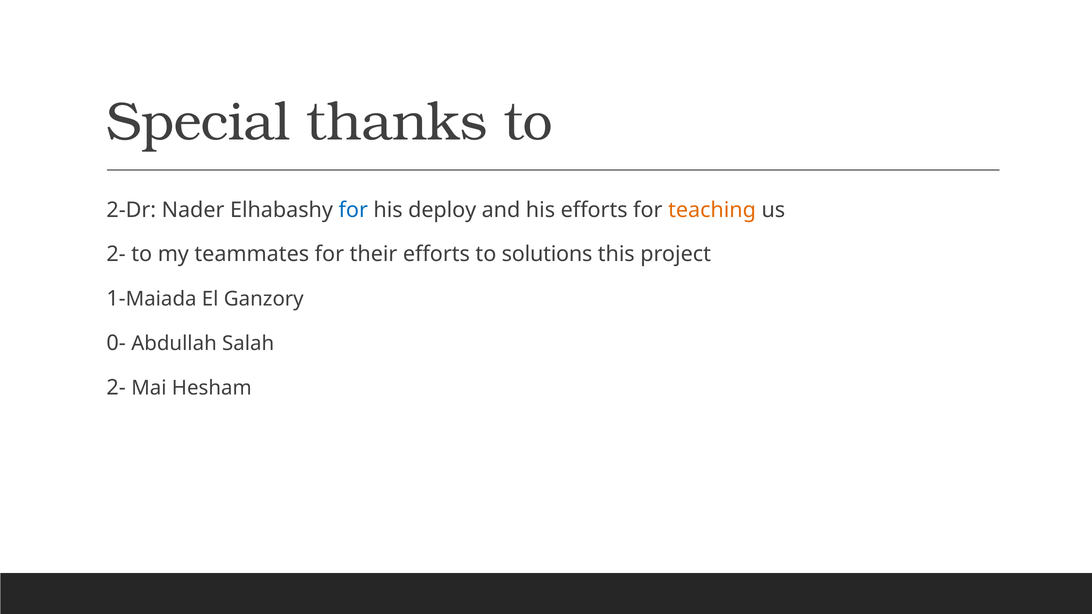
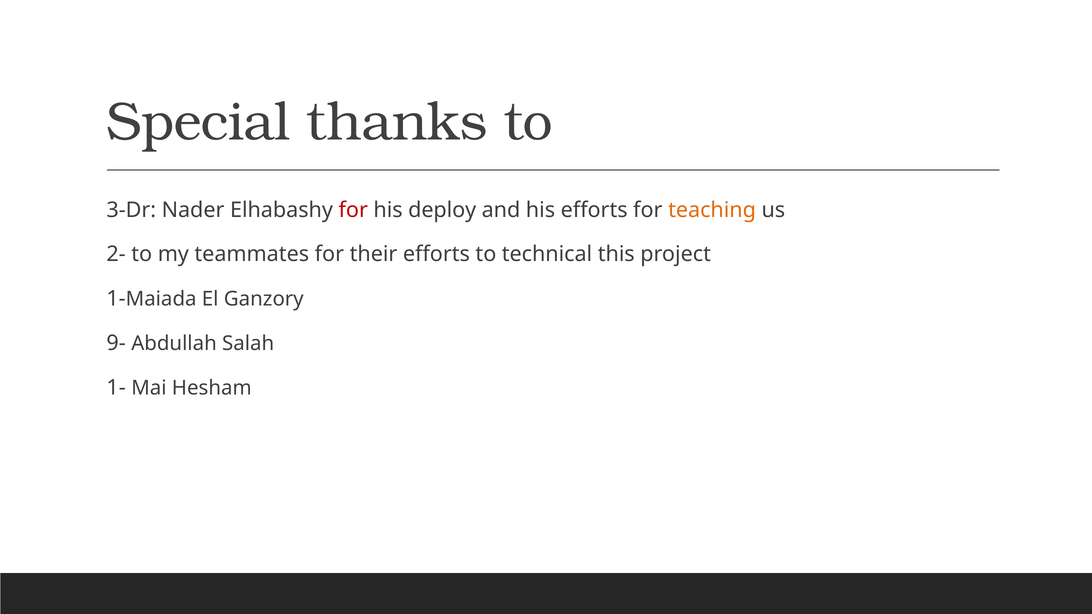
2-Dr: 2-Dr -> 3-Dr
for at (353, 210) colour: blue -> red
solutions: solutions -> technical
0-: 0- -> 9-
2- at (116, 388): 2- -> 1-
